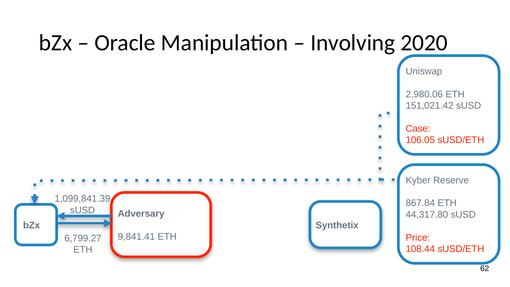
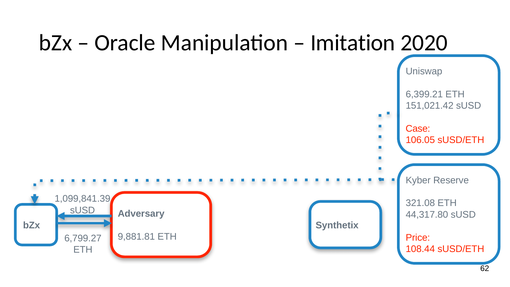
Involving: Involving -> Imitation
2,980.06: 2,980.06 -> 6,399.21
867.84: 867.84 -> 321.08
9,841.41: 9,841.41 -> 9,881.81
